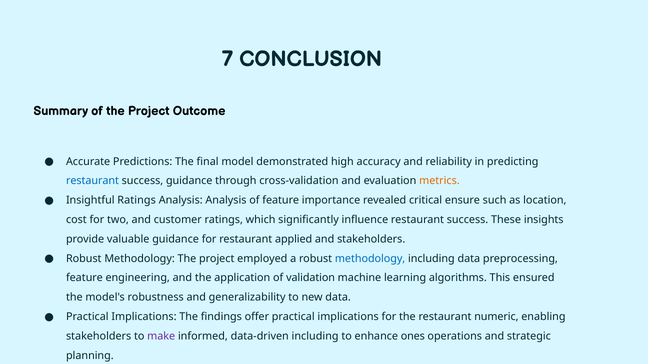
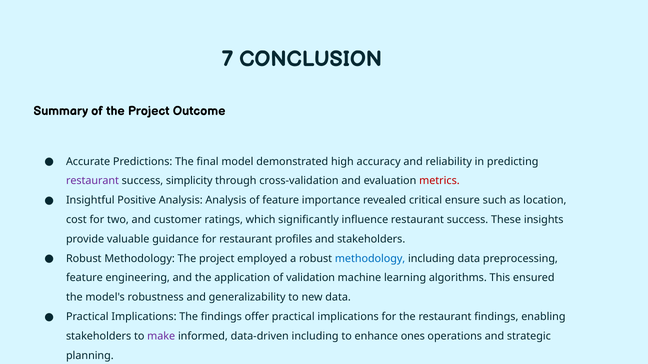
restaurant at (92, 181) colour: blue -> purple
success guidance: guidance -> simplicity
metrics colour: orange -> red
Insightful Ratings: Ratings -> Positive
applied: applied -> profiles
restaurant numeric: numeric -> findings
